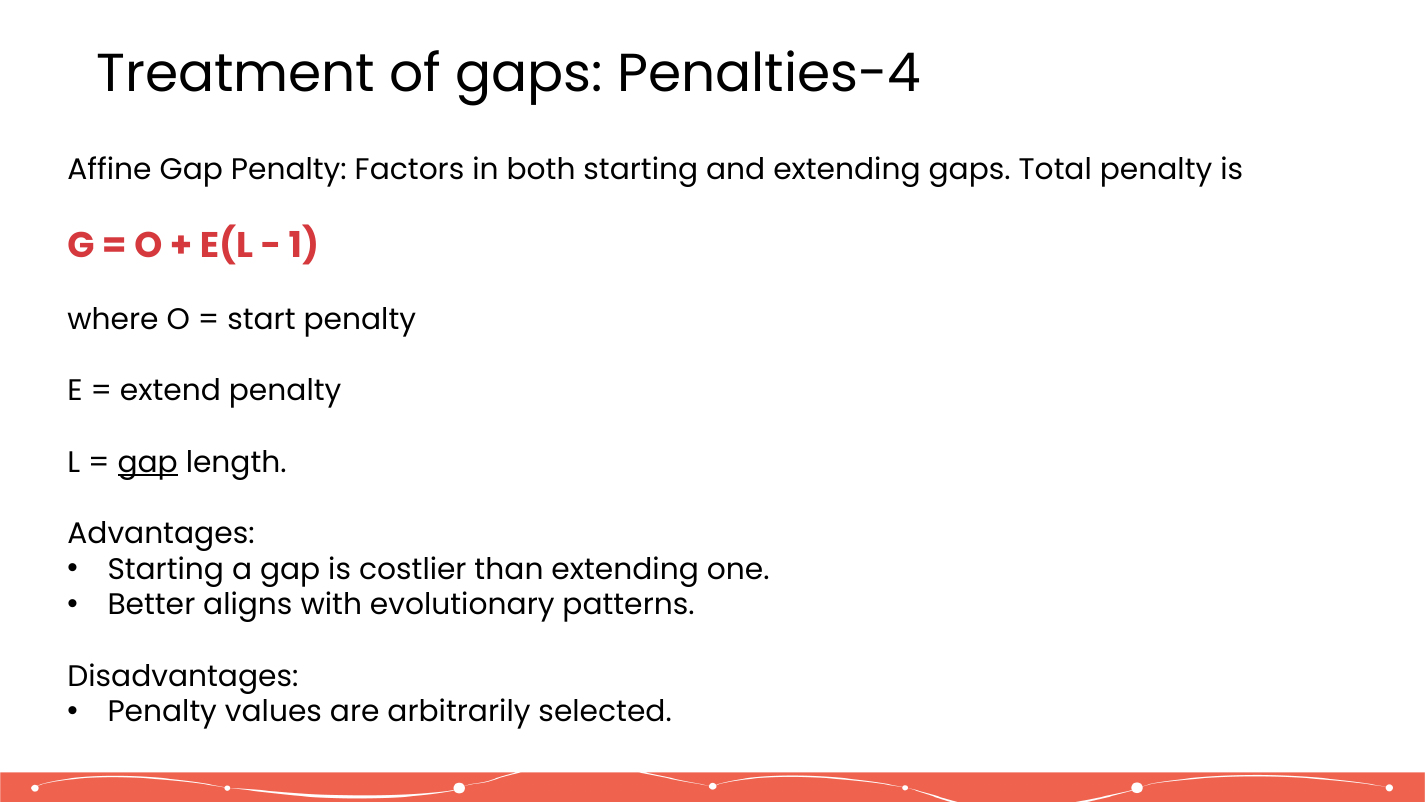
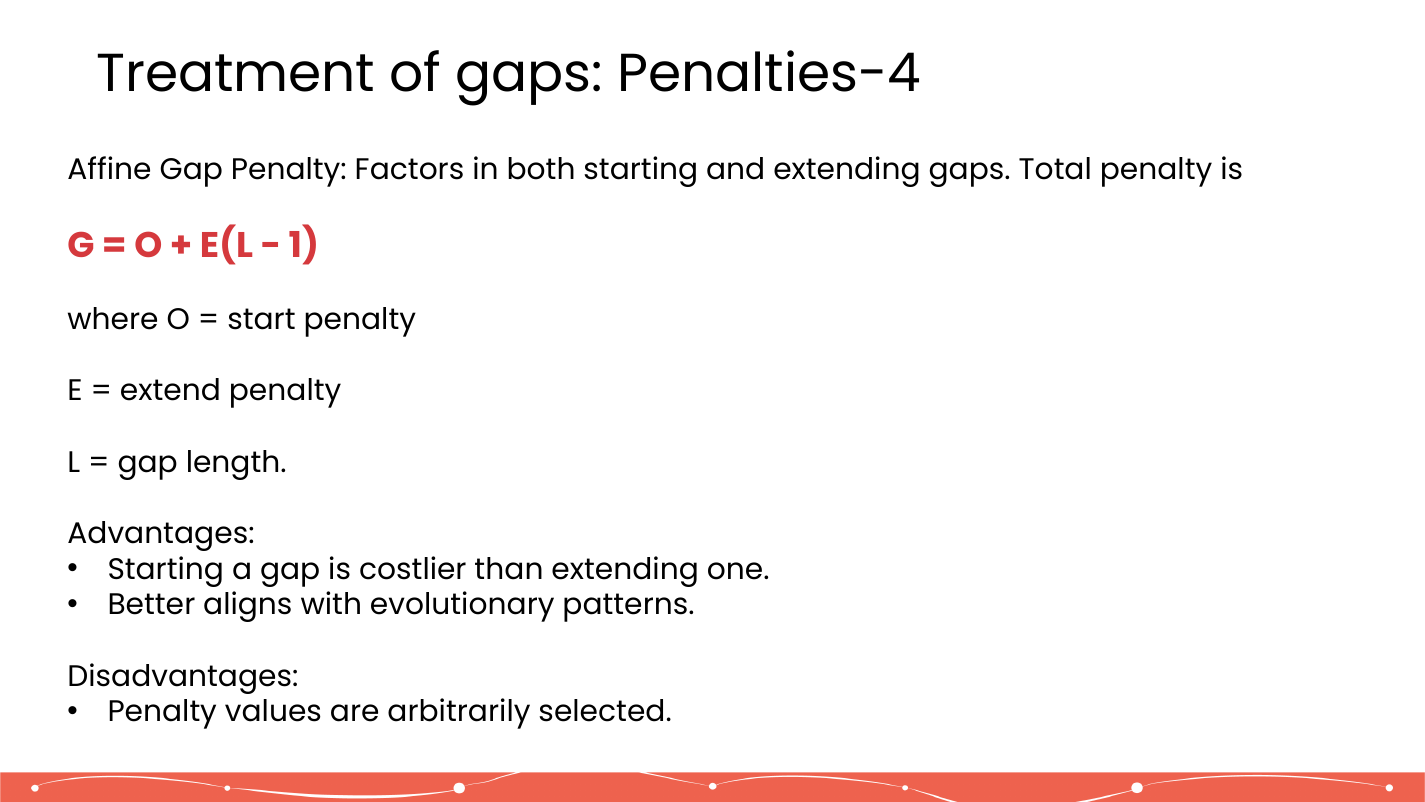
gap at (148, 462) underline: present -> none
